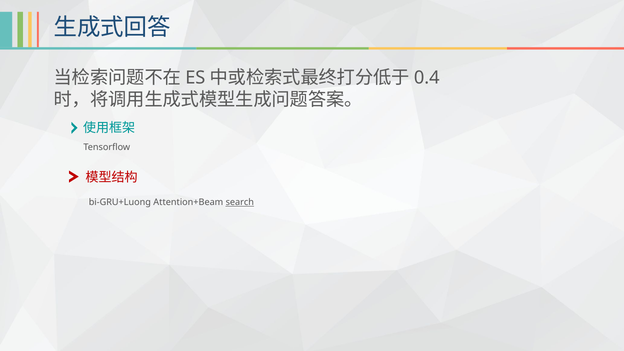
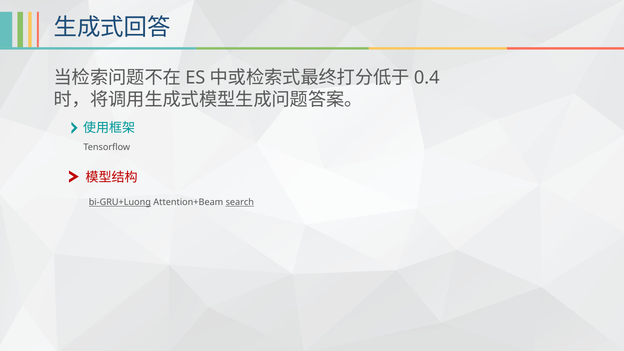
bi-GRU+Luong underline: none -> present
